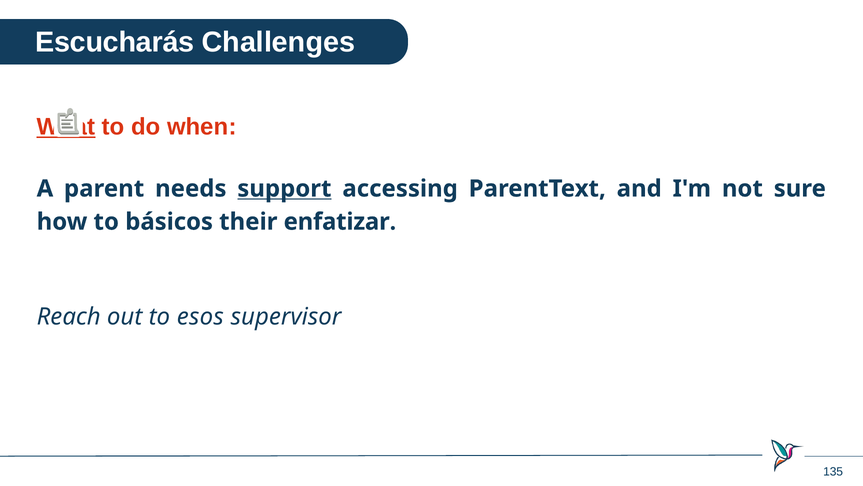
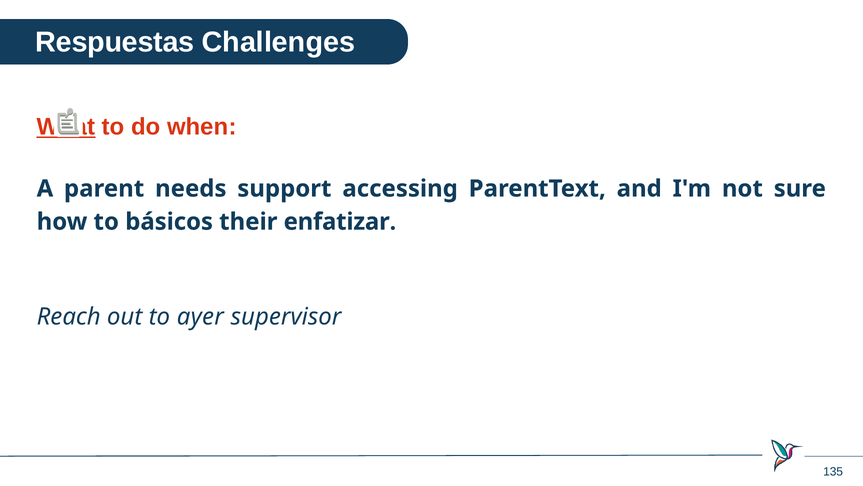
Escucharás: Escucharás -> Respuestas
support underline: present -> none
esos: esos -> ayer
